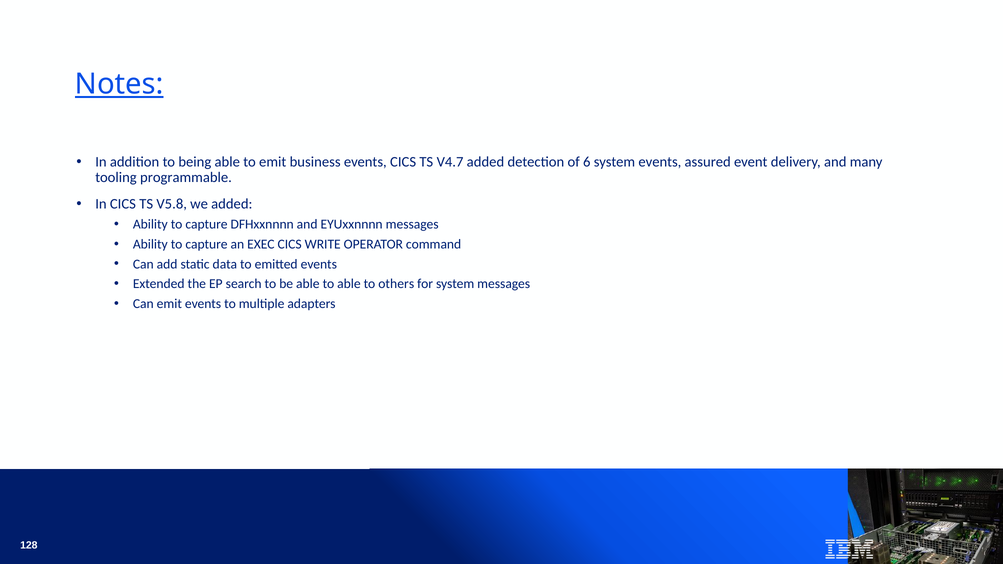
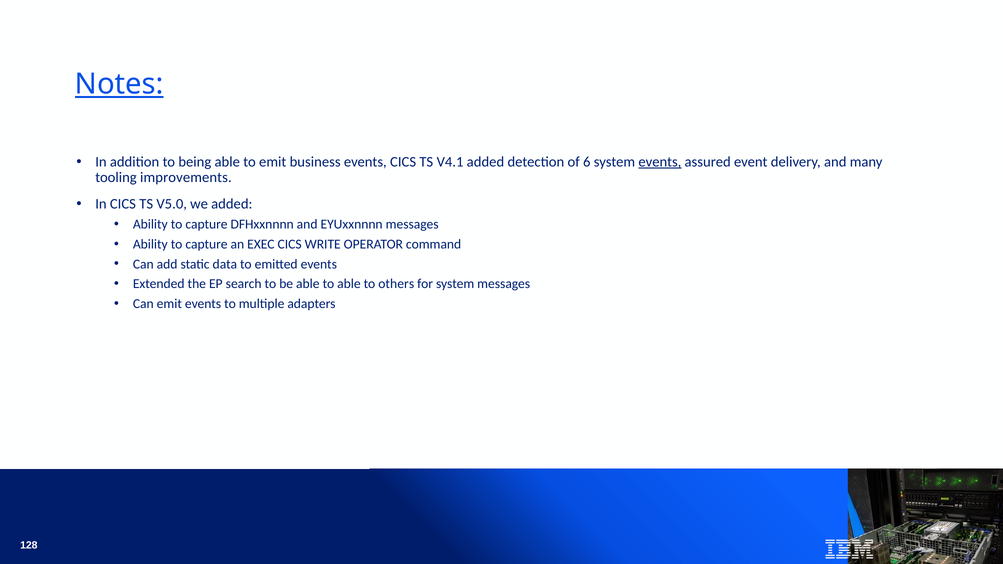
V4.7: V4.7 -> V4.1
events at (660, 162) underline: none -> present
programmable: programmable -> improvements
V5.8: V5.8 -> V5.0
